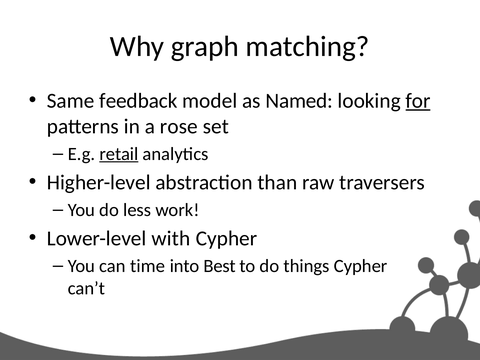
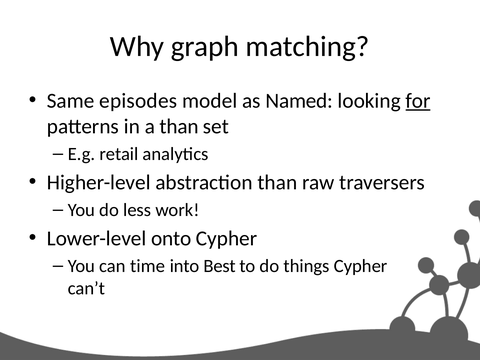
feedback: feedback -> episodes
a rose: rose -> than
retail underline: present -> none
with: with -> onto
